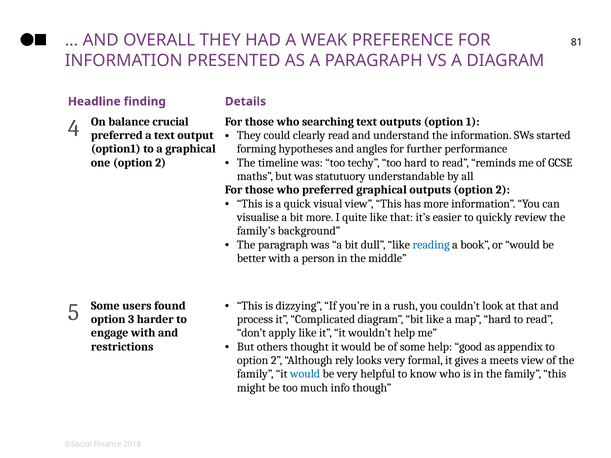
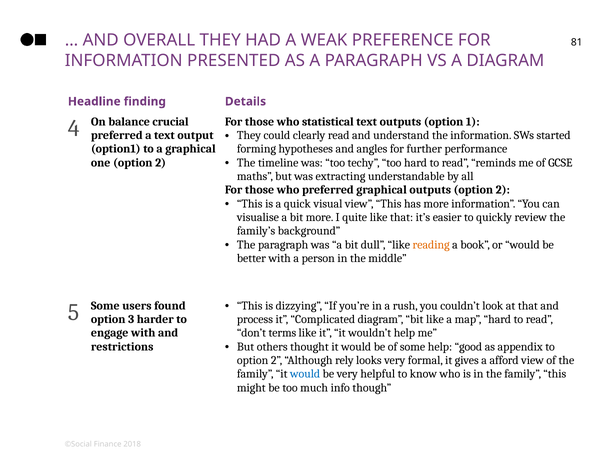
searching: searching -> statistical
statutuory: statutuory -> extracting
reading colour: blue -> orange
apply: apply -> terms
meets: meets -> afford
